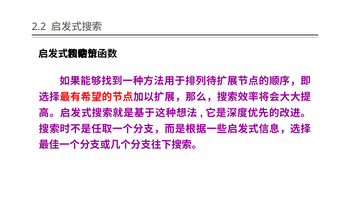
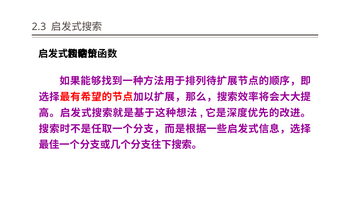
2.2: 2.2 -> 2.3
